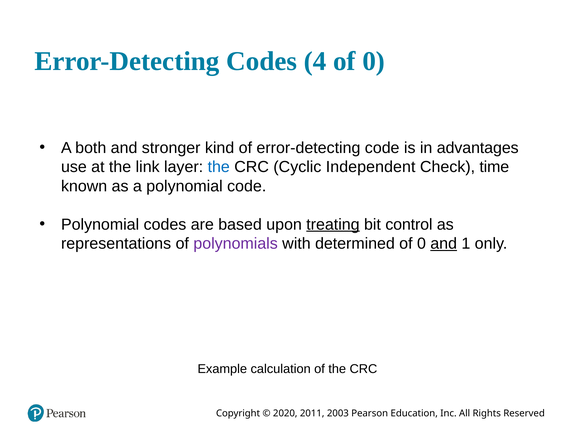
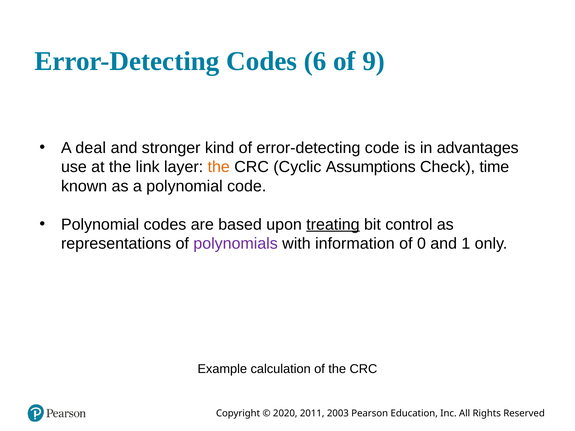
4: 4 -> 6
0 at (374, 61): 0 -> 9
both: both -> deal
the at (219, 167) colour: blue -> orange
Independent: Independent -> Assumptions
determined: determined -> information
and at (444, 244) underline: present -> none
